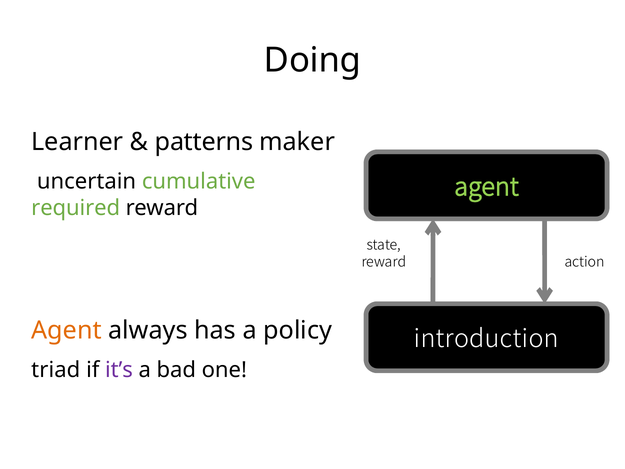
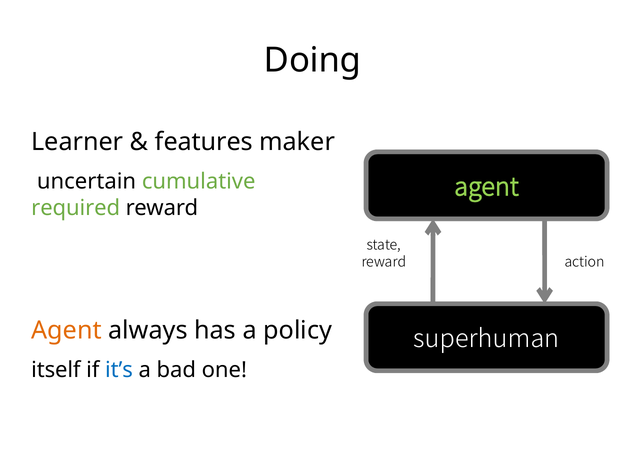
patterns: patterns -> features
introduction: introduction -> superhuman
triad: triad -> itself
it’s colour: purple -> blue
